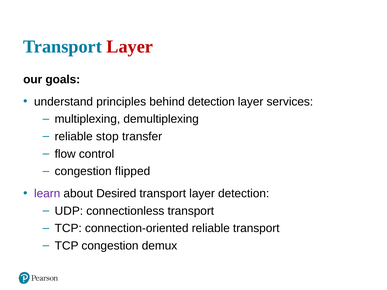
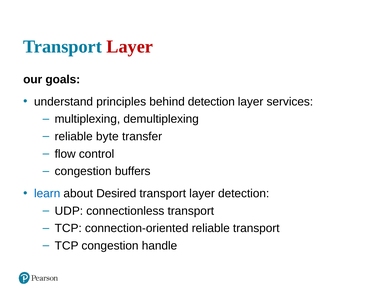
stop: stop -> byte
flipped: flipped -> buffers
learn colour: purple -> blue
demux: demux -> handle
